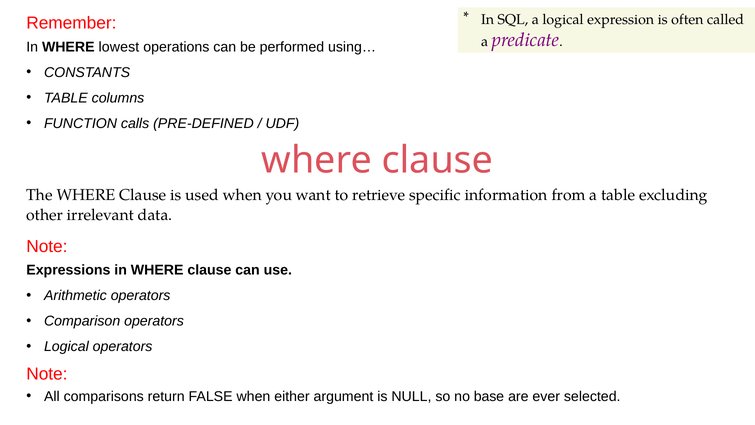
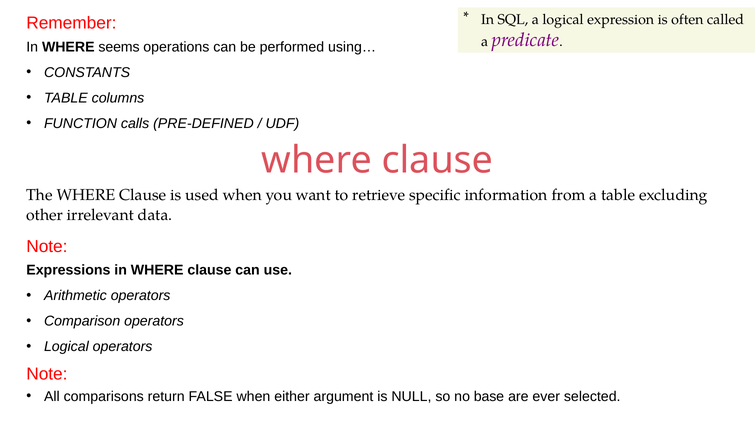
lowest: lowest -> seems
